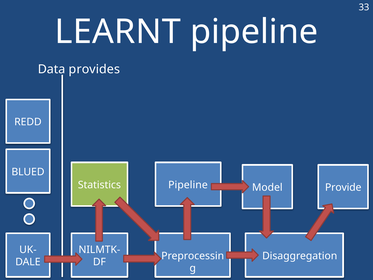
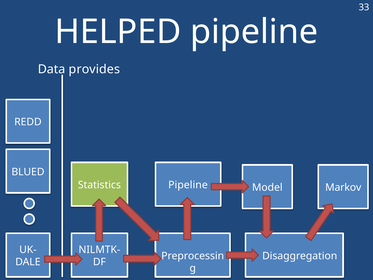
LEARNT: LEARNT -> HELPED
Provide: Provide -> Markov
